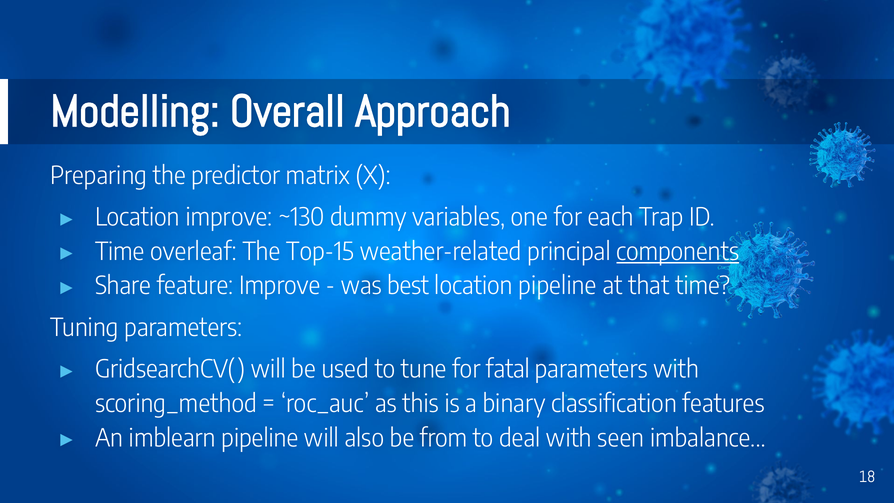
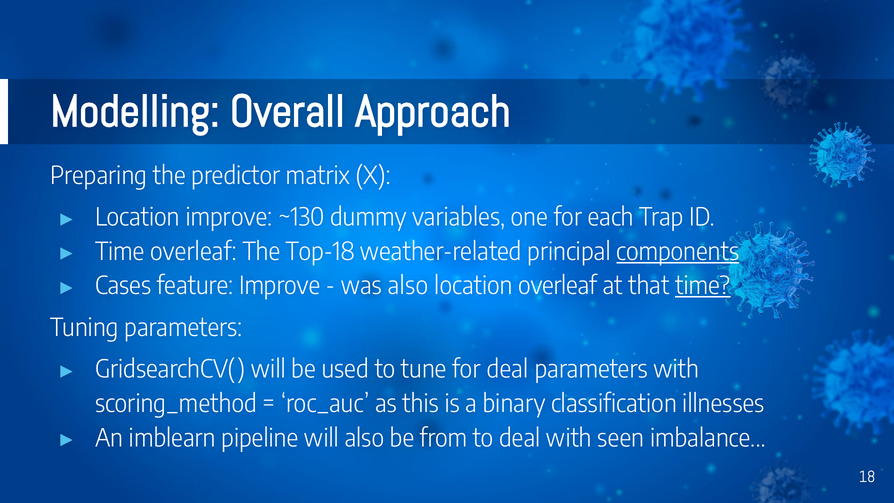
Top-15: Top-15 -> Top-18
Share: Share -> Cases
was best: best -> also
location pipeline: pipeline -> overleaf
time at (703, 286) underline: none -> present
for fatal: fatal -> deal
features: features -> illnesses
